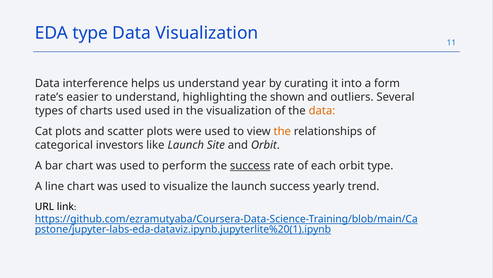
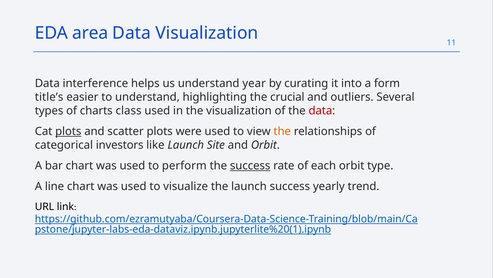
EDA type: type -> area
rate’s: rate’s -> title’s
shown: shown -> crucial
charts used: used -> class
data at (322, 110) colour: orange -> red
plots at (68, 131) underline: none -> present
